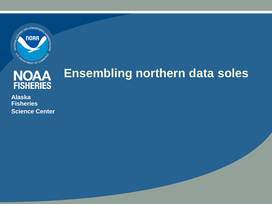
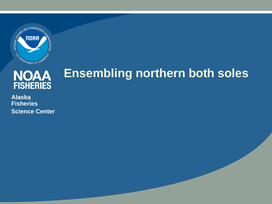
data: data -> both
